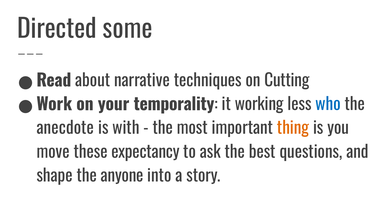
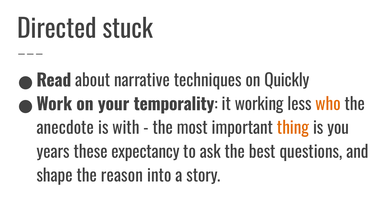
some: some -> stuck
Cutting: Cutting -> Quickly
who colour: blue -> orange
move: move -> years
anyone: anyone -> reason
